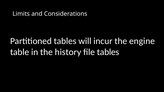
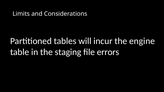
history: history -> staging
file tables: tables -> errors
